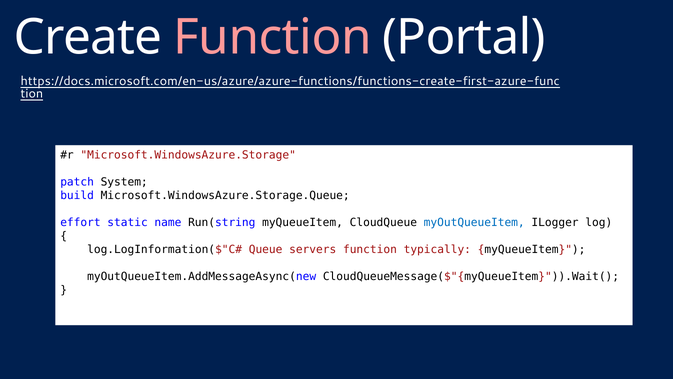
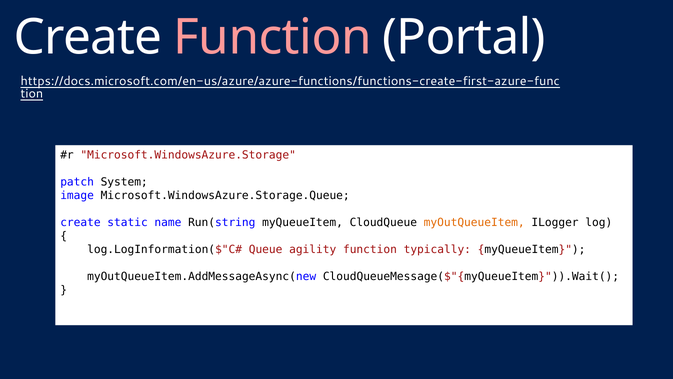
build: build -> image
effort at (80, 222): effort -> create
myOutQueueItem colour: blue -> orange
servers: servers -> agility
